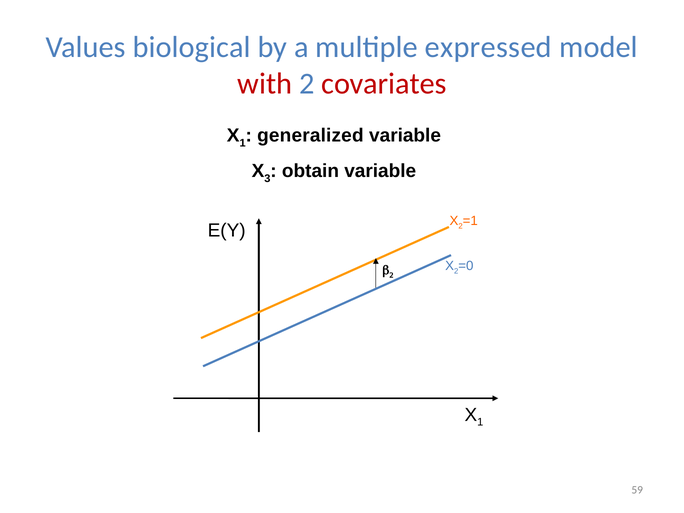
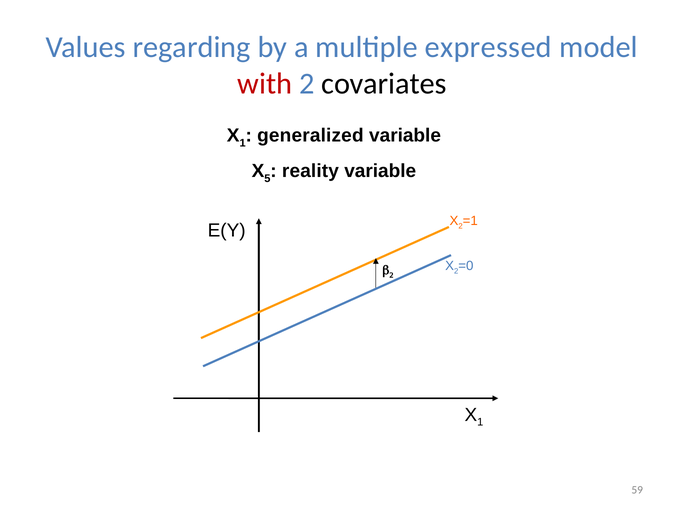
biological: biological -> regarding
covariates colour: red -> black
3: 3 -> 5
obtain: obtain -> reality
